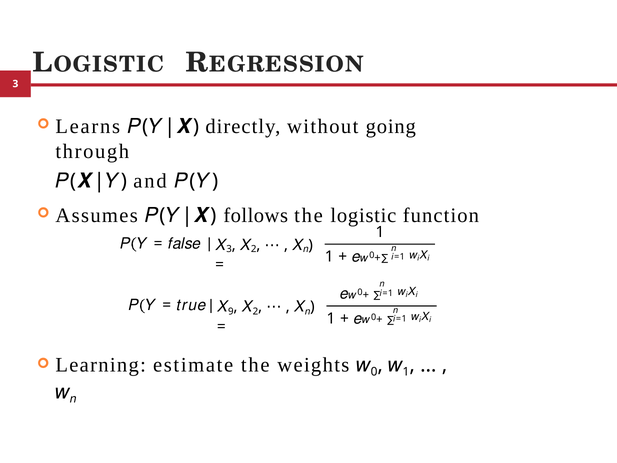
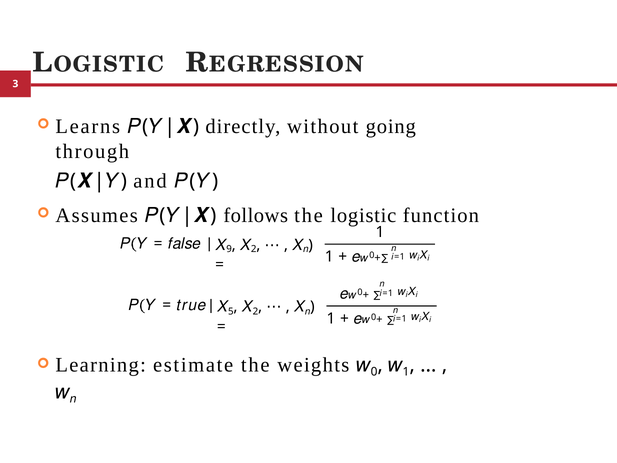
3 at (229, 249): 3 -> 9
9: 9 -> 5
